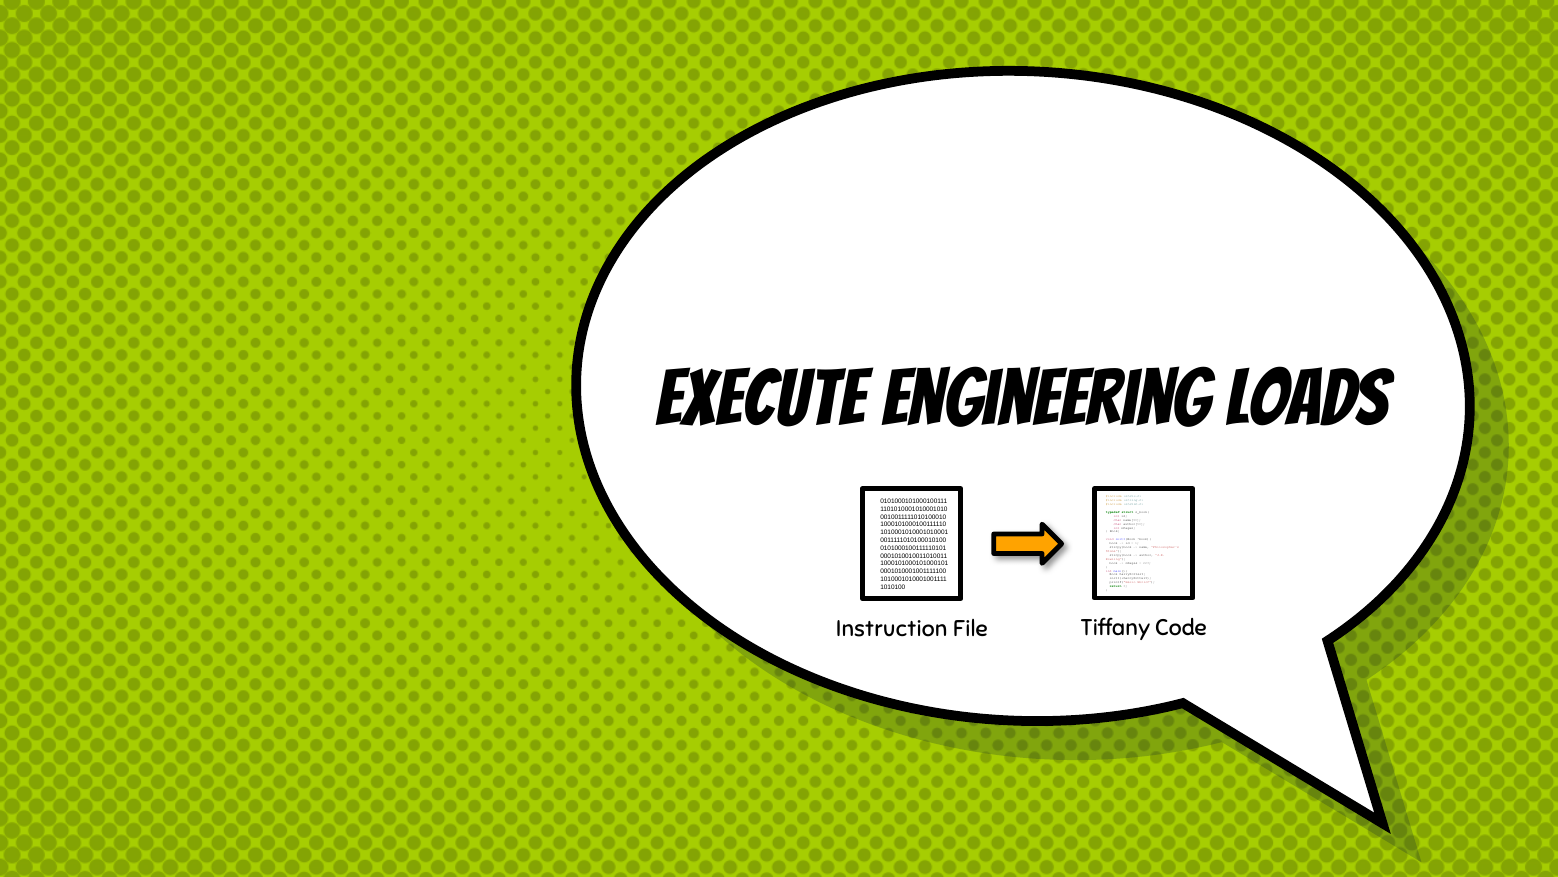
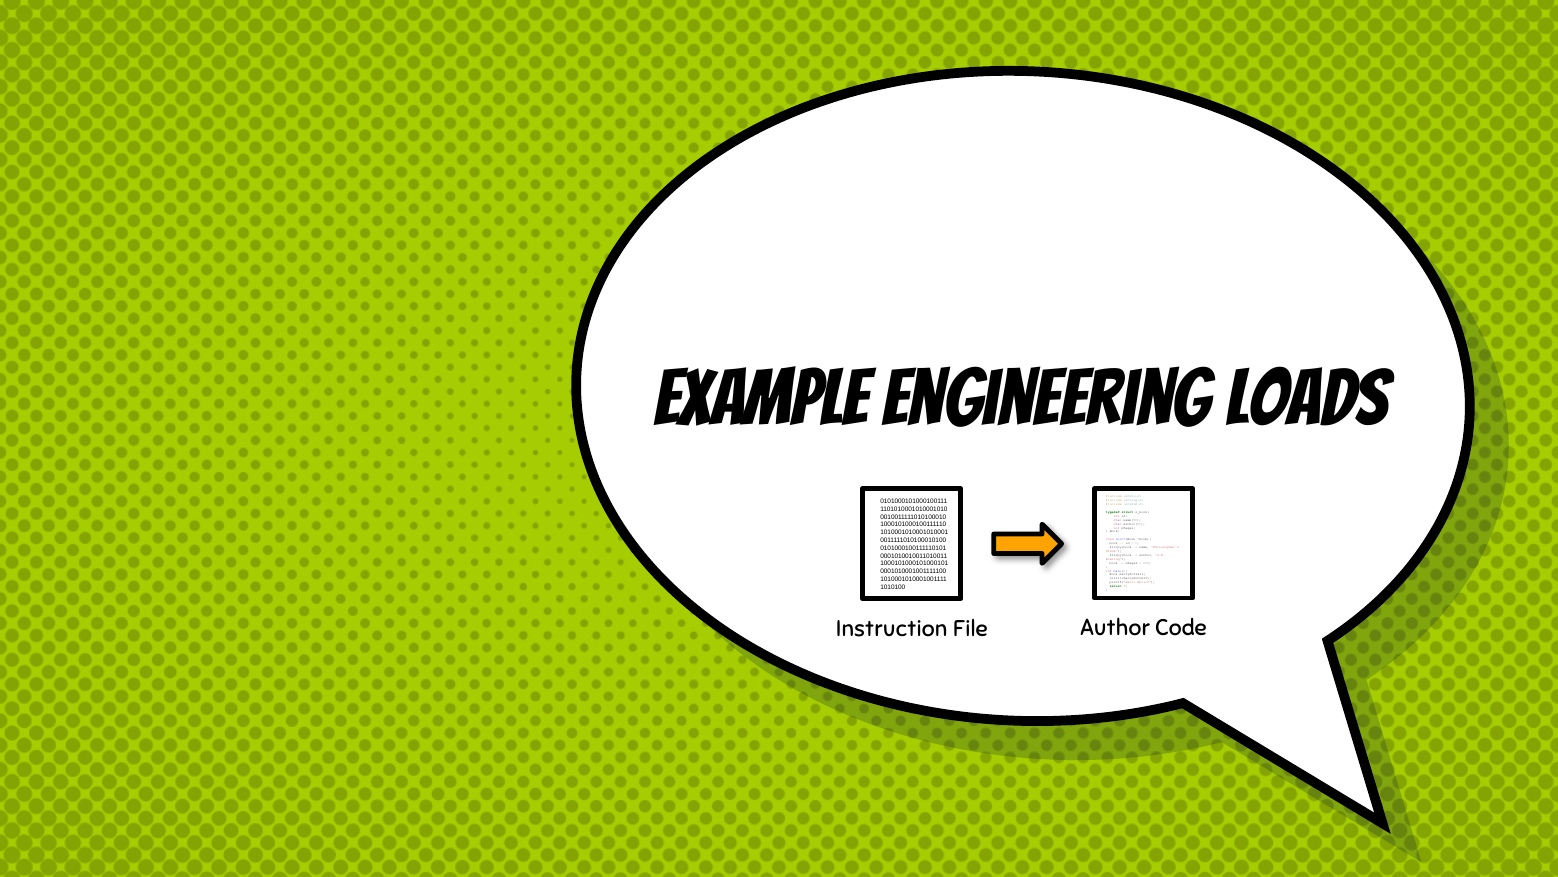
Execute: Execute -> Example
Tiffany at (1115, 628): Tiffany -> Author
